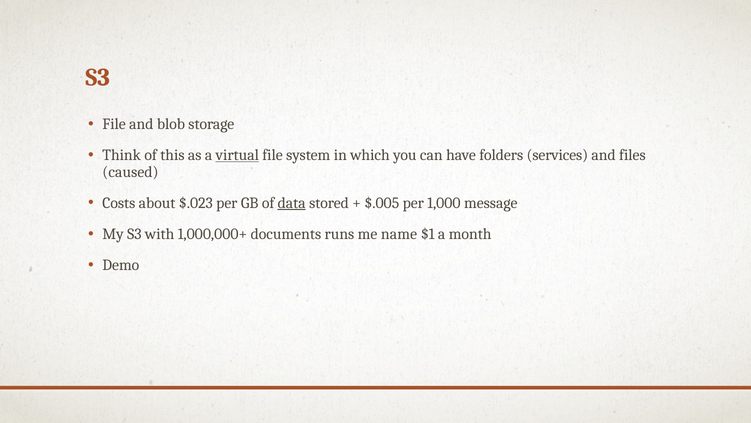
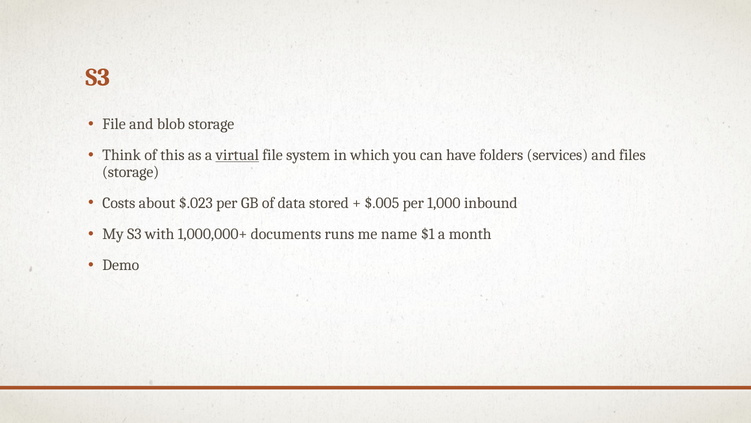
caused at (130, 172): caused -> storage
data underline: present -> none
message: message -> inbound
